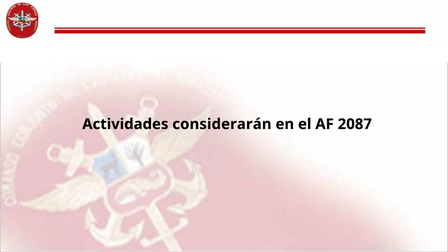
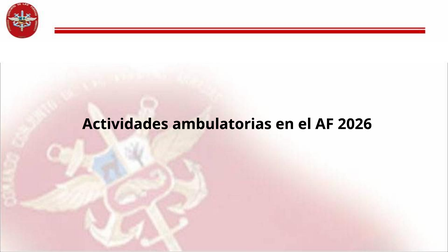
considerarán: considerarán -> ambulatorias
2087: 2087 -> 2026
